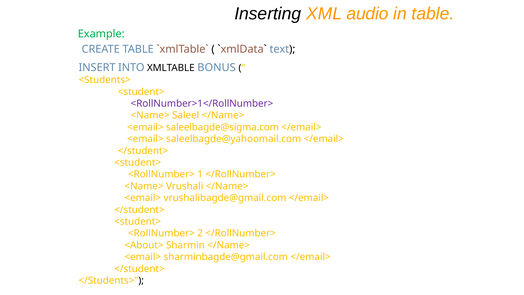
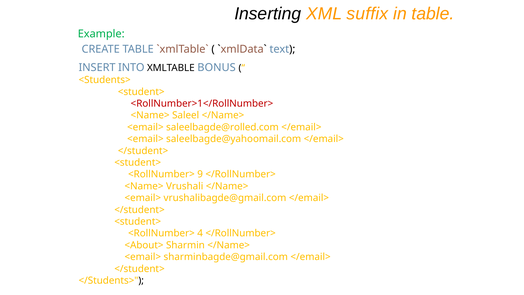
audio: audio -> suffix
<RollNumber>1</RollNumber> colour: purple -> red
saleelbagde@sigma.com: saleelbagde@sigma.com -> saleelbagde@rolled.com
1: 1 -> 9
2: 2 -> 4
